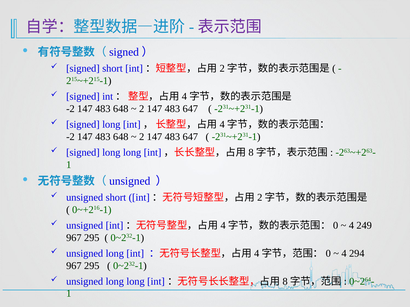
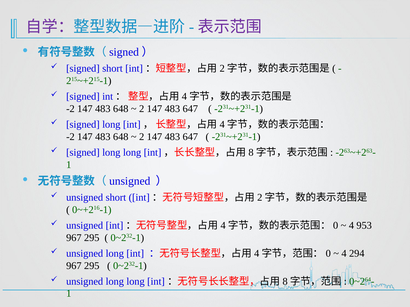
249: 249 -> 953
